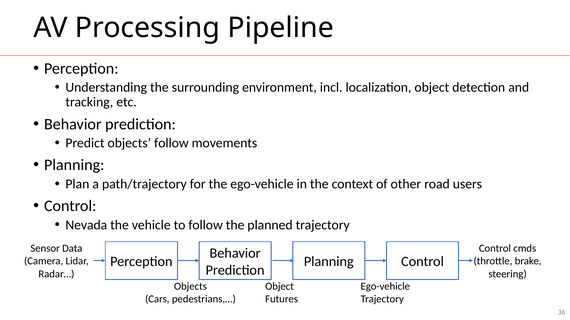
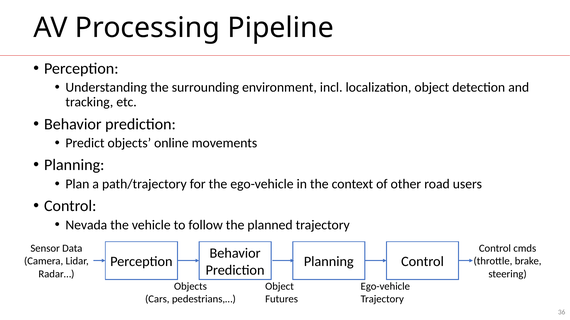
objects follow: follow -> online
